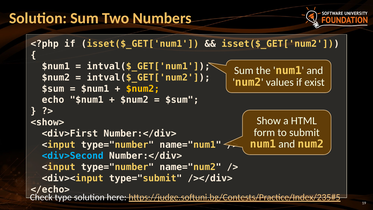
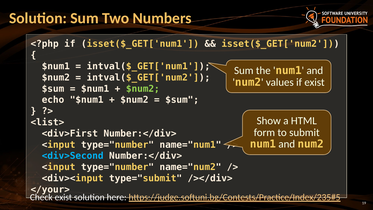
$num2 at (143, 89) colour: yellow -> light green
<show>: <show> -> <list>
</echo>: </echo> -> </your>
Check type: type -> exist
